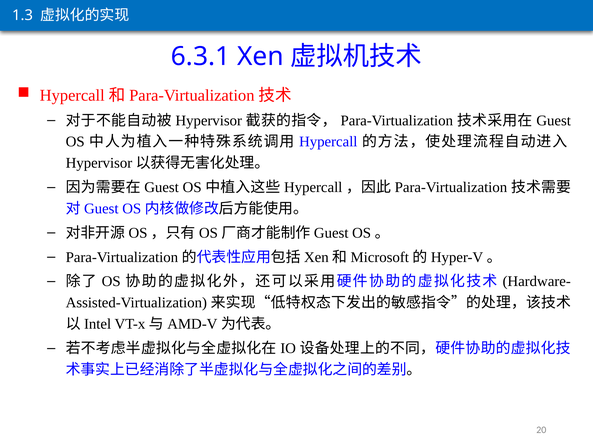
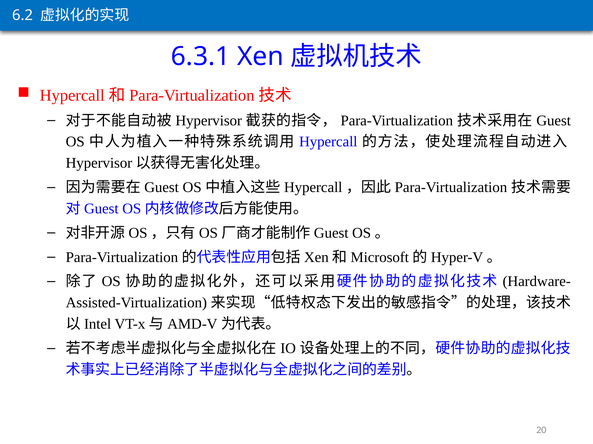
1.3: 1.3 -> 6.2
